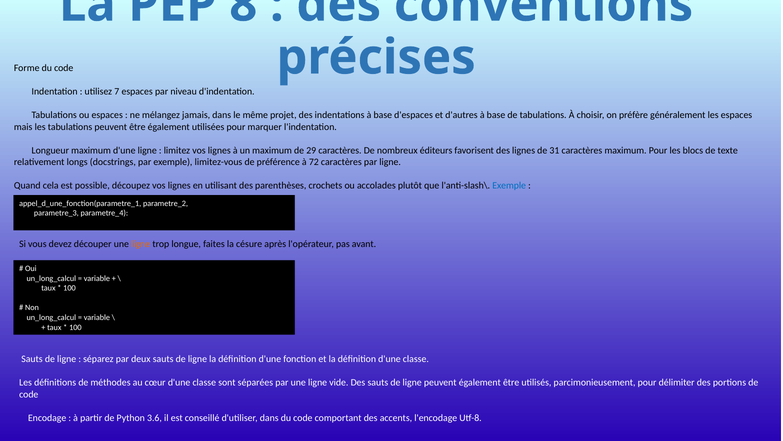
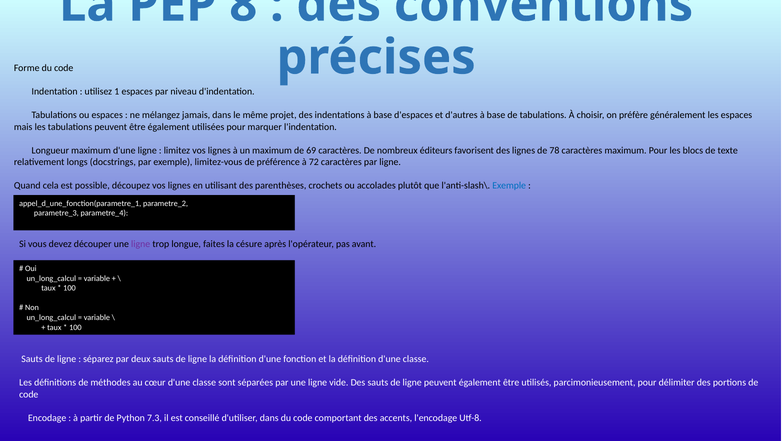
7: 7 -> 1
29: 29 -> 69
31: 31 -> 78
ligne at (141, 244) colour: orange -> purple
3.6: 3.6 -> 7.3
